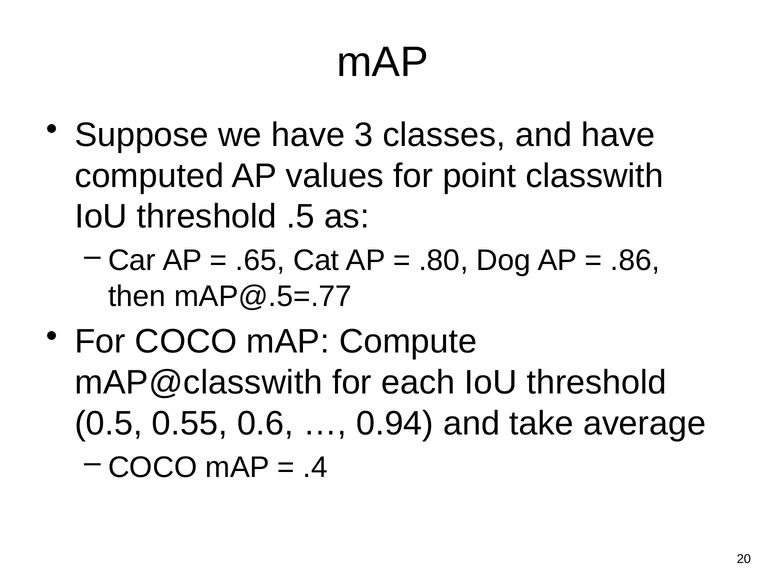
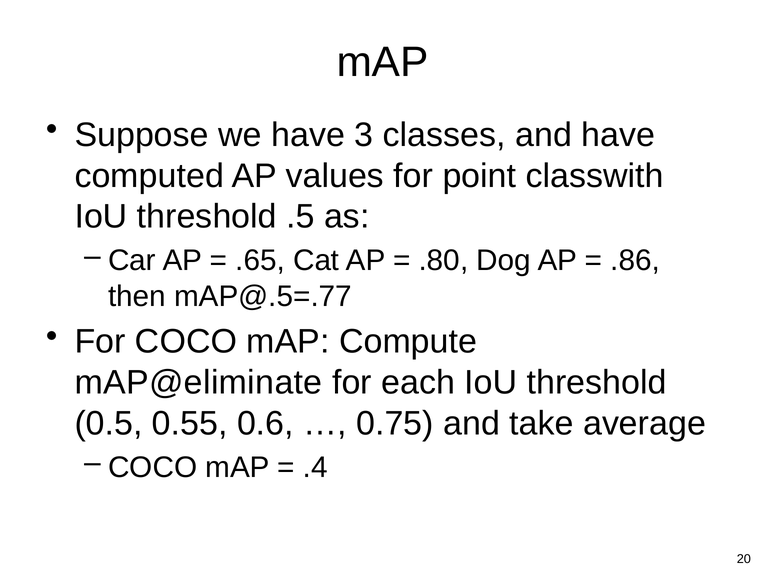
mAP@classwith: mAP@classwith -> mAP@eliminate
0.94: 0.94 -> 0.75
